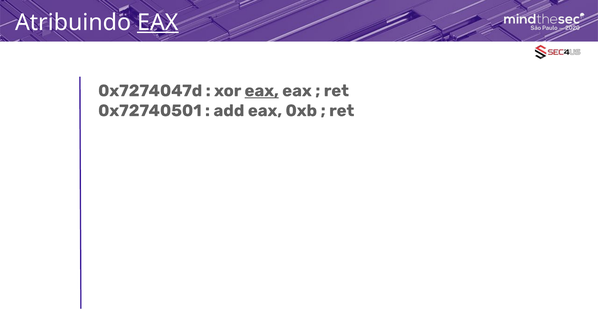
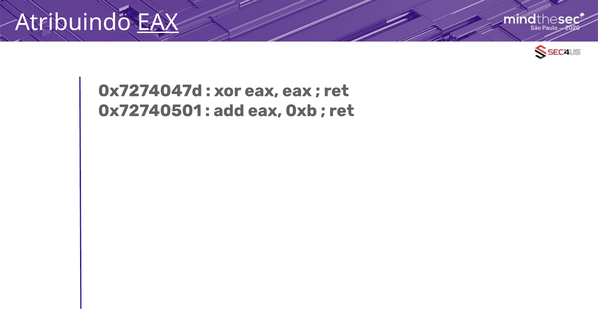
eax at (262, 91) underline: present -> none
